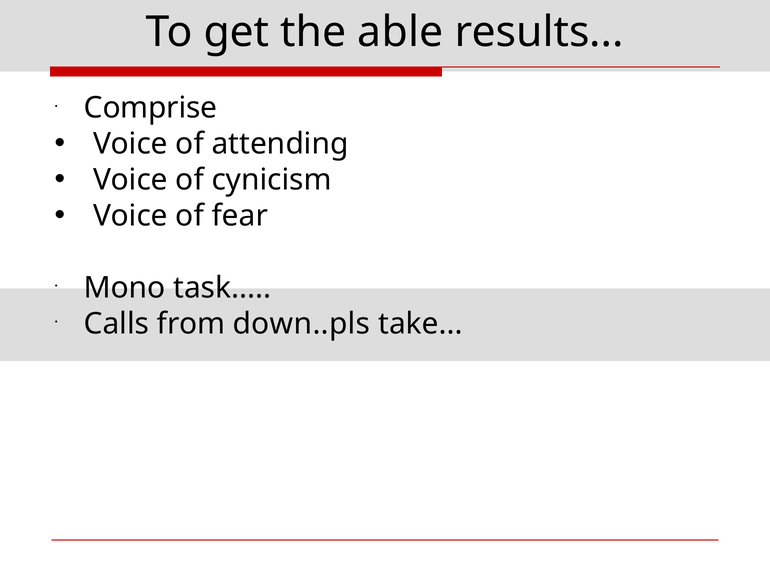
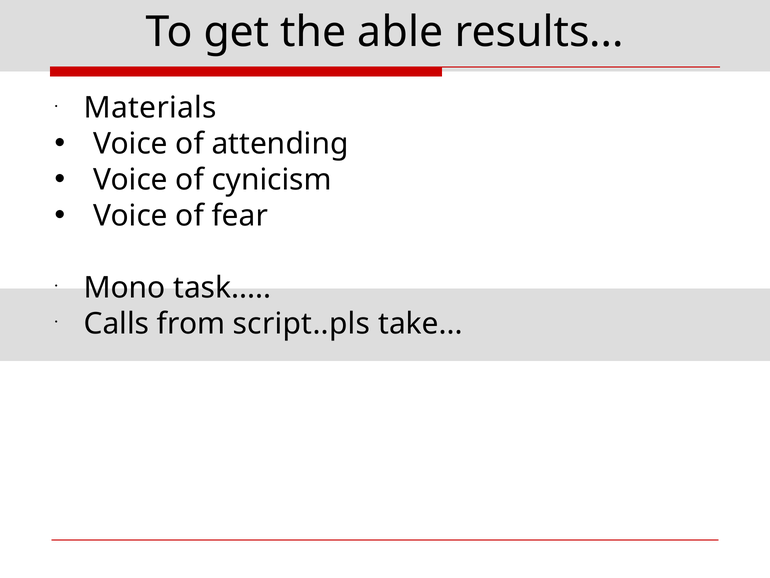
Comprise: Comprise -> Materials
down..pls: down..pls -> script..pls
